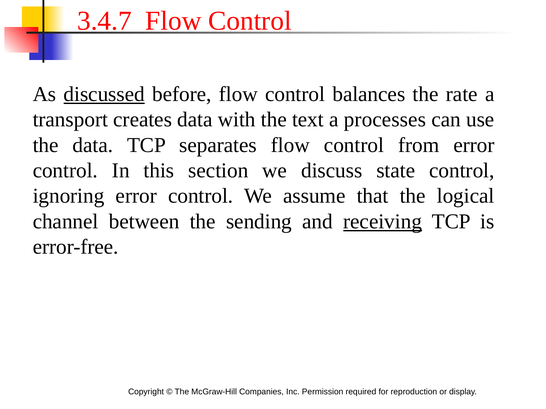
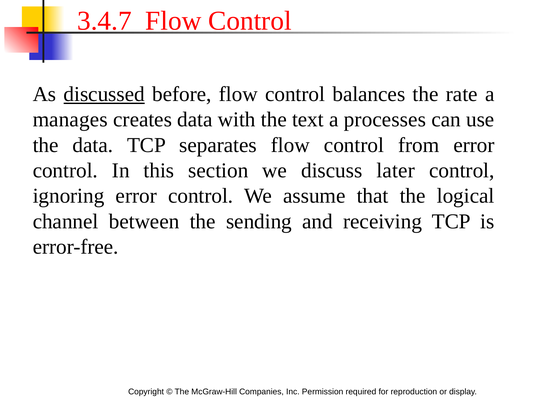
transport: transport -> manages
state: state -> later
receiving underline: present -> none
